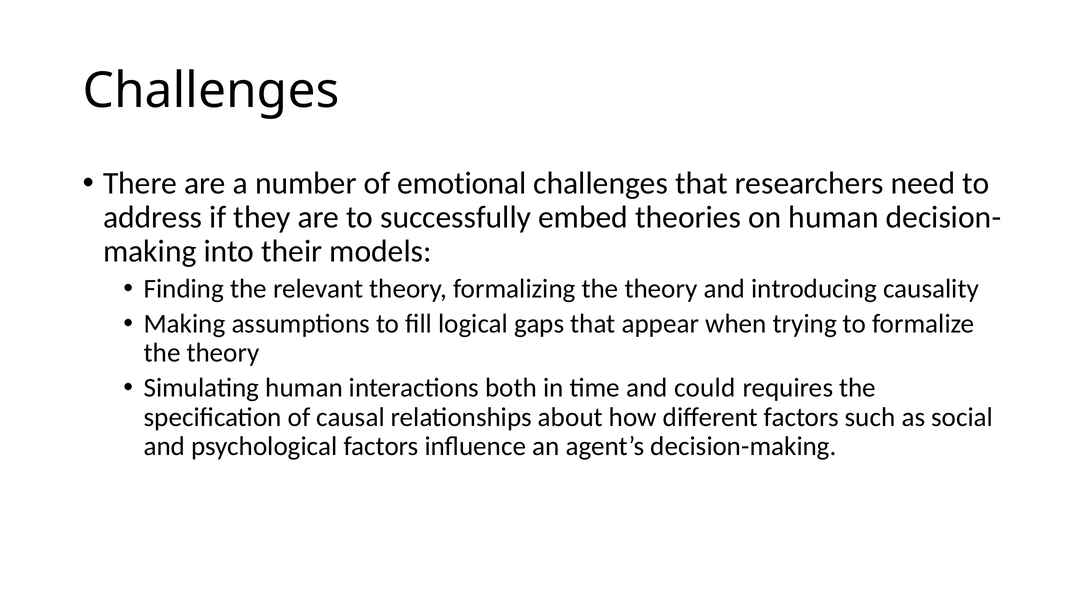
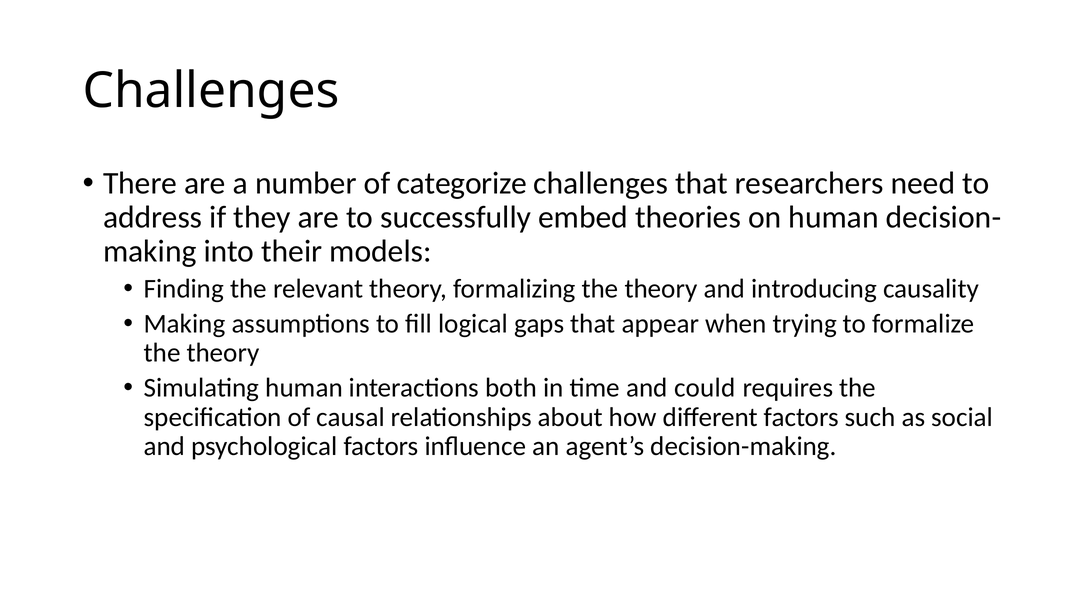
emotional: emotional -> categorize
